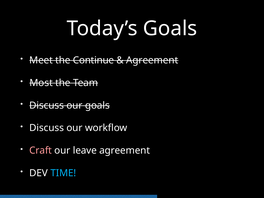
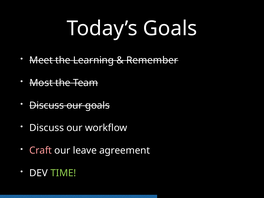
Continue: Continue -> Learning
Agreement at (152, 60): Agreement -> Remember
TIME colour: light blue -> light green
